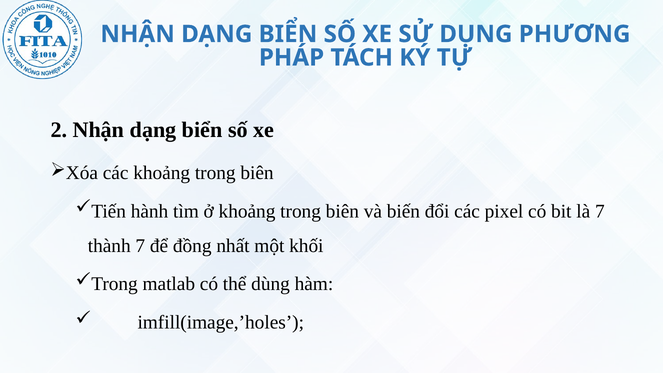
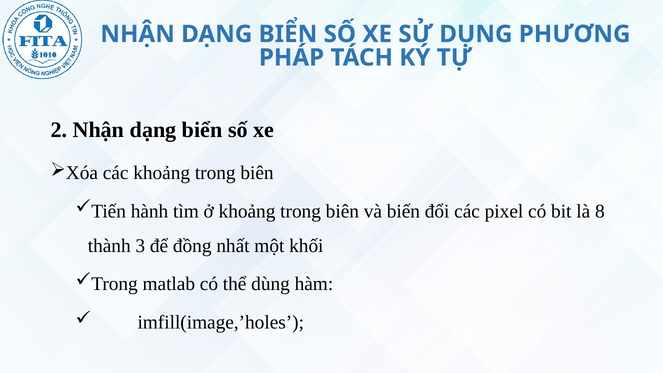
là 7: 7 -> 8
thành 7: 7 -> 3
